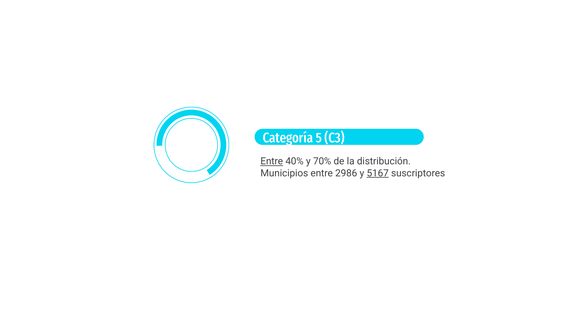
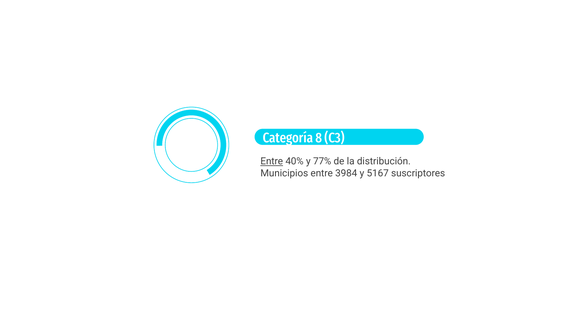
5: 5 -> 8
70%: 70% -> 77%
2986: 2986 -> 3984
5167 underline: present -> none
